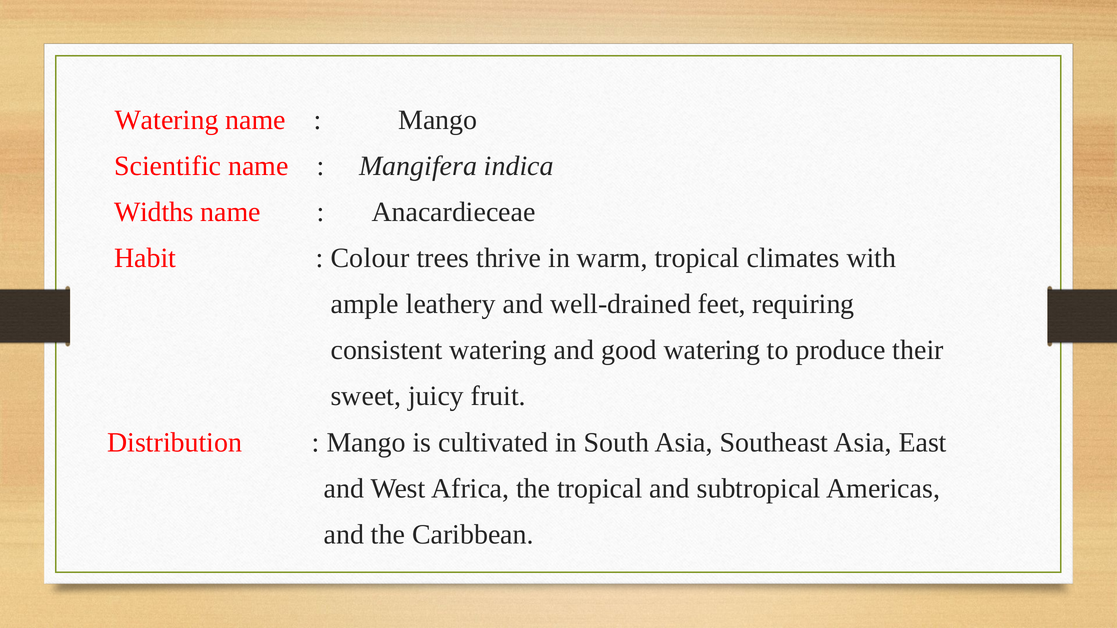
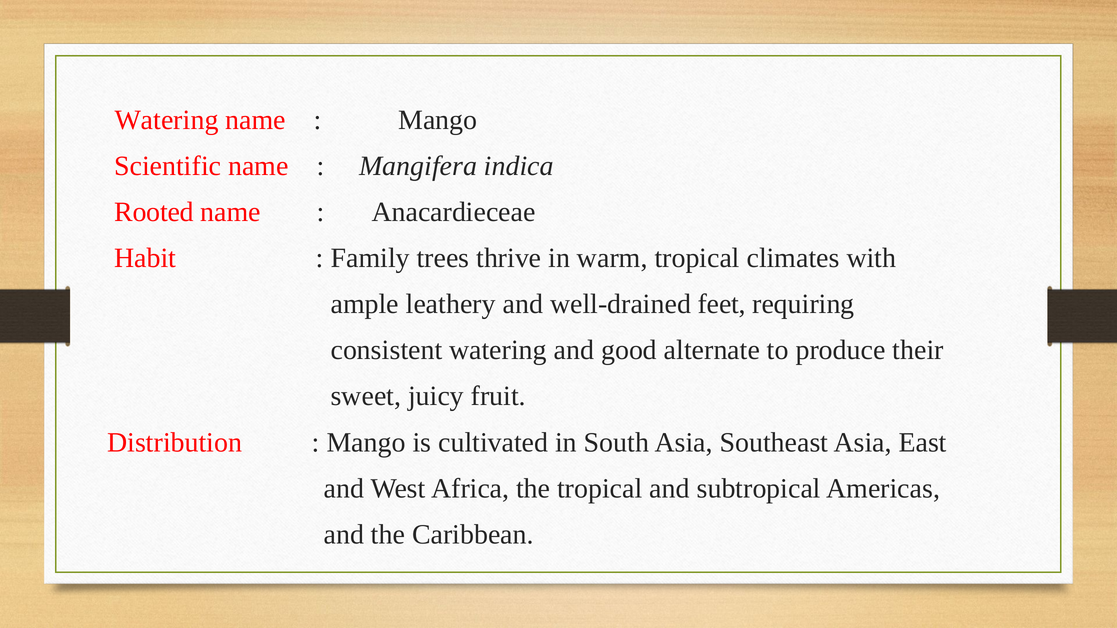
Widths: Widths -> Rooted
Colour: Colour -> Family
good watering: watering -> alternate
